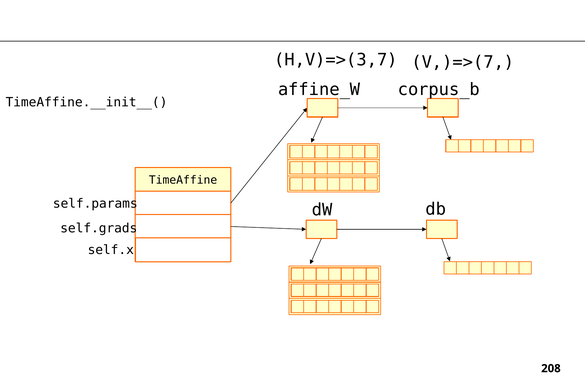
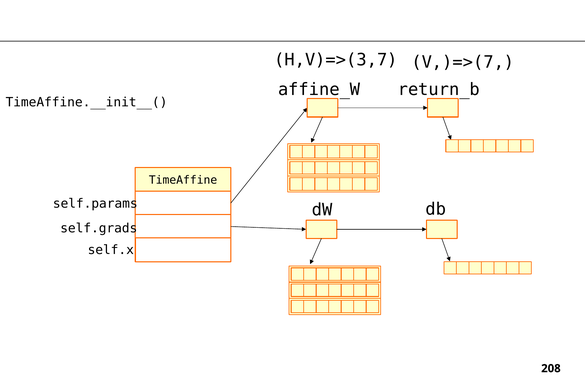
corpus_b: corpus_b -> return_b
